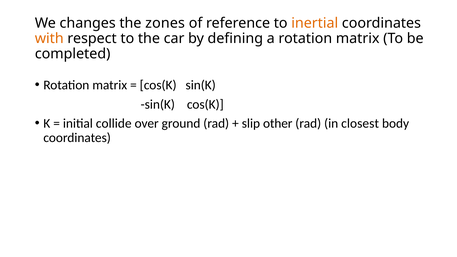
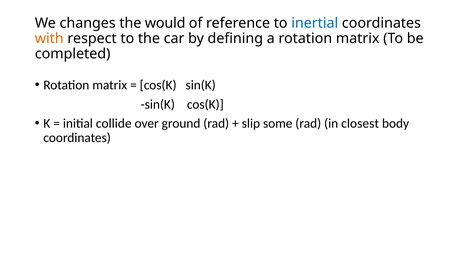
zones: zones -> would
inertial colour: orange -> blue
other: other -> some
